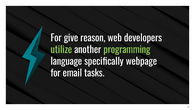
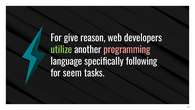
programming colour: light green -> pink
webpage: webpage -> following
email: email -> seem
